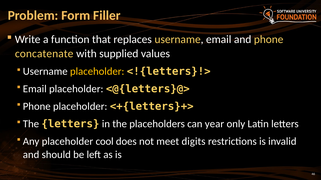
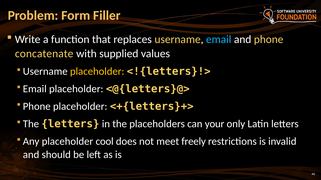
email at (219, 40) colour: white -> light blue
year: year -> your
digits: digits -> freely
